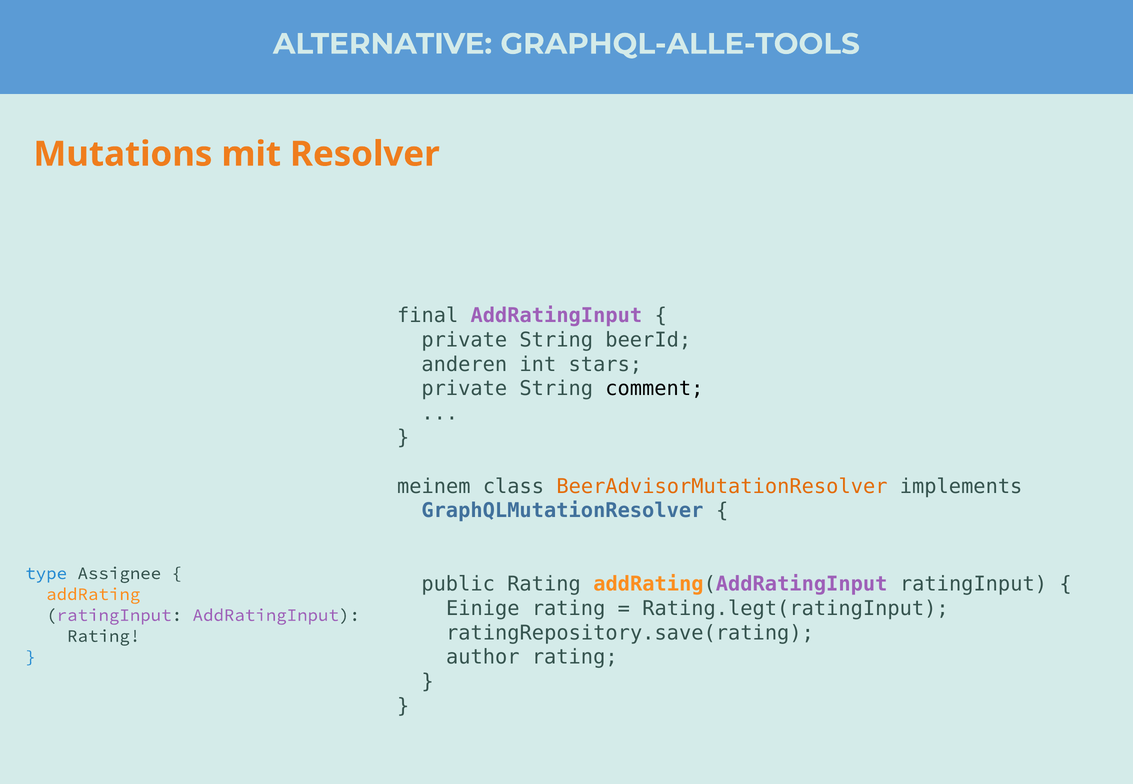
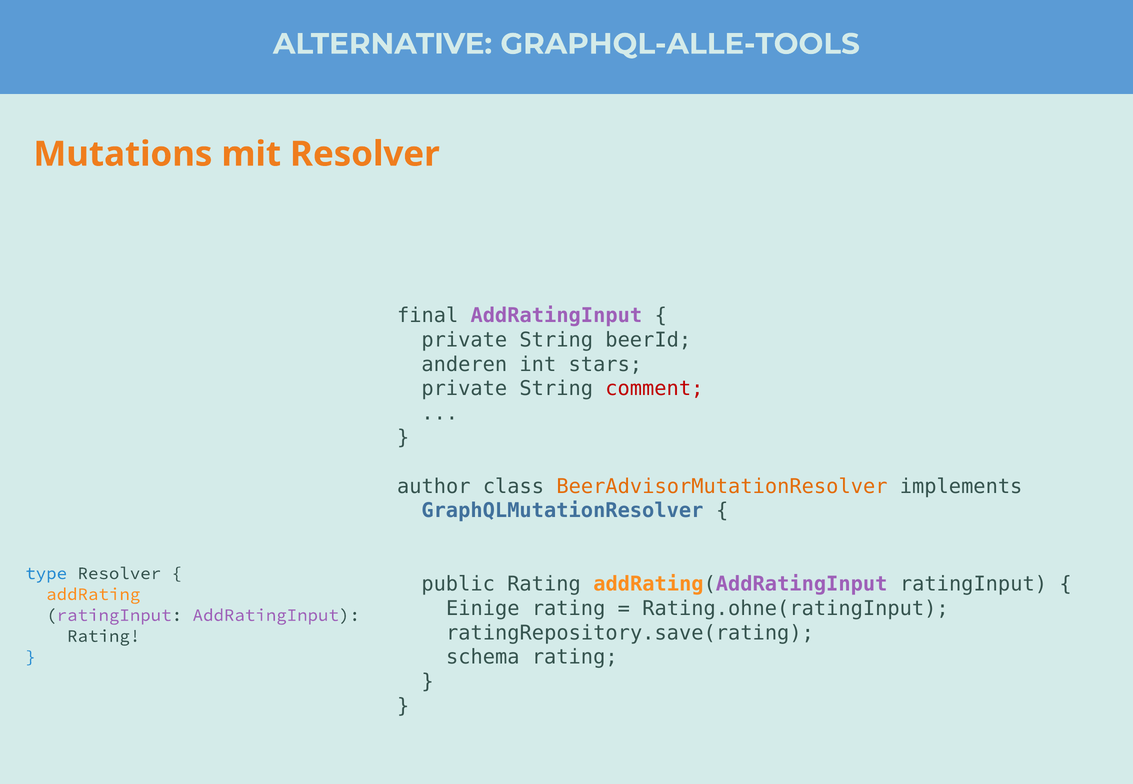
comment colour: black -> red
meinem: meinem -> author
type Assignee: Assignee -> Resolver
Rating.legt(ratingInput: Rating.legt(ratingInput -> Rating.ohne(ratingInput
author: author -> schema
